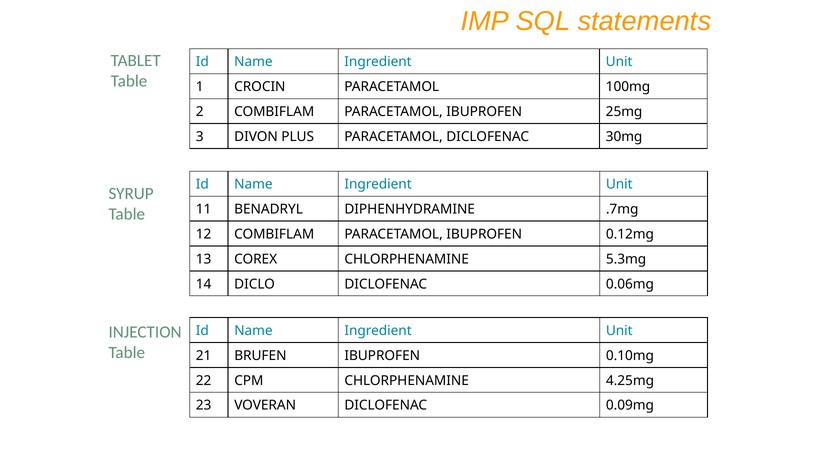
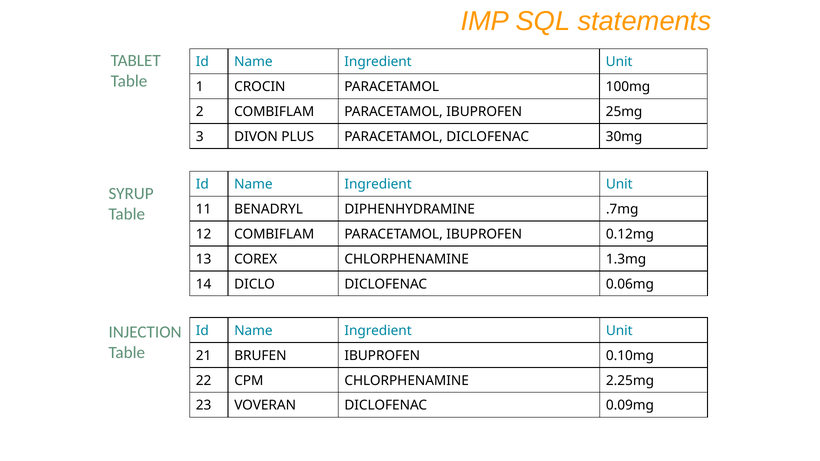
5.3mg: 5.3mg -> 1.3mg
4.25mg: 4.25mg -> 2.25mg
